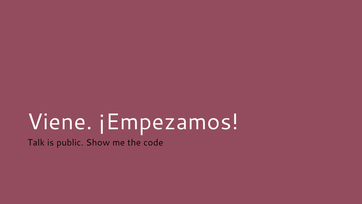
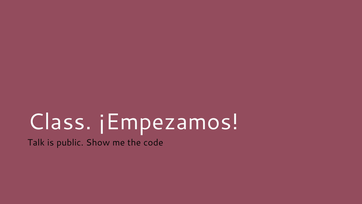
Viene: Viene -> Class
